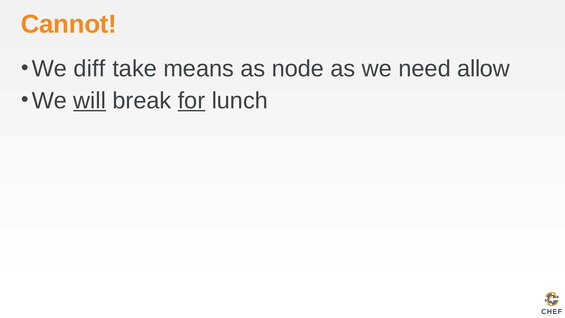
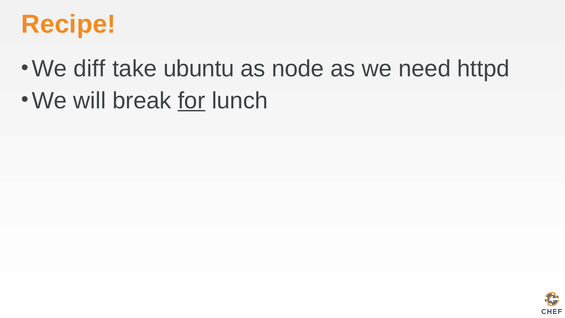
Cannot: Cannot -> Recipe
means: means -> ubuntu
allow: allow -> httpd
will underline: present -> none
